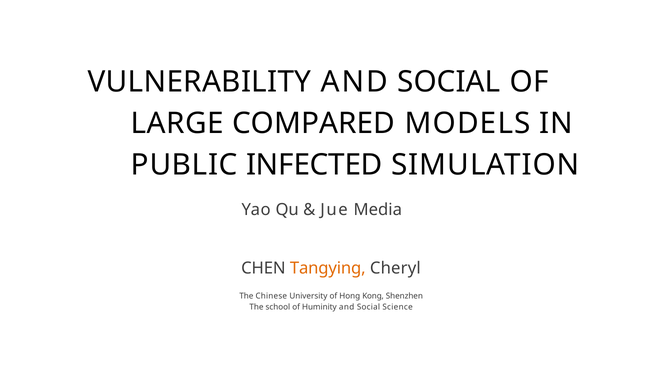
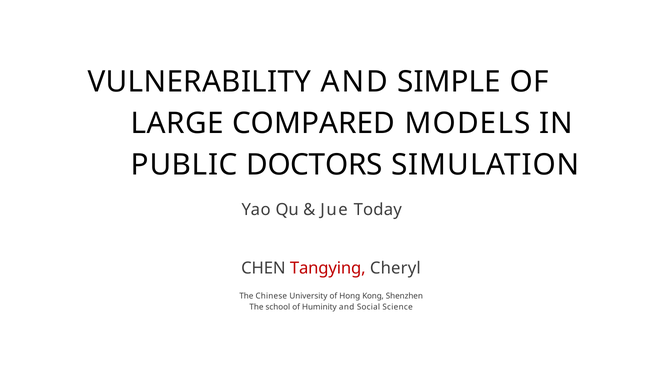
SOCIAL at (449, 82): SOCIAL -> SIMPLE
INFECTED: INFECTED -> DOCTORS
Media: Media -> Today
Tangying colour: orange -> red
